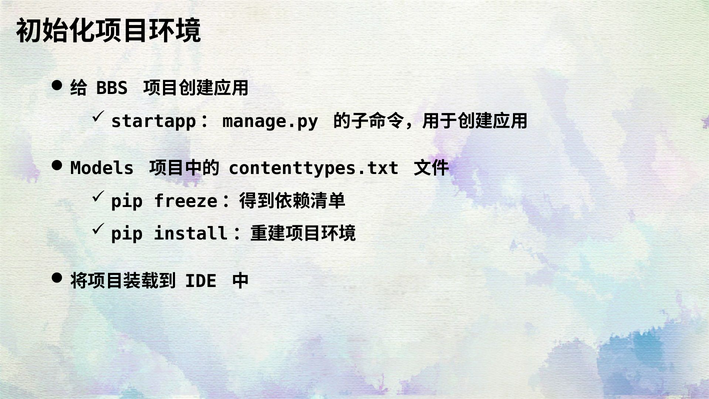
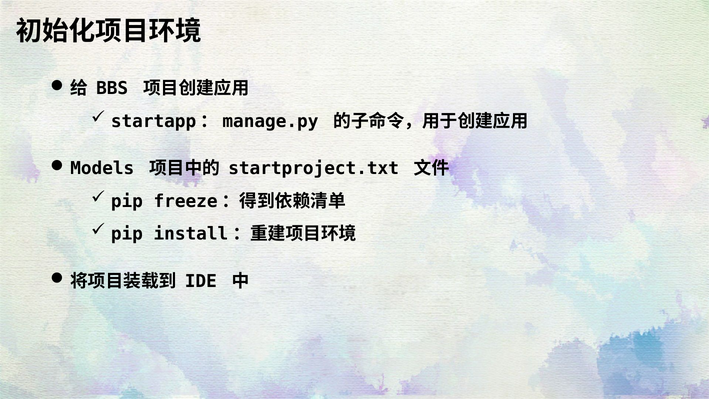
contenttypes.txt: contenttypes.txt -> startproject.txt
